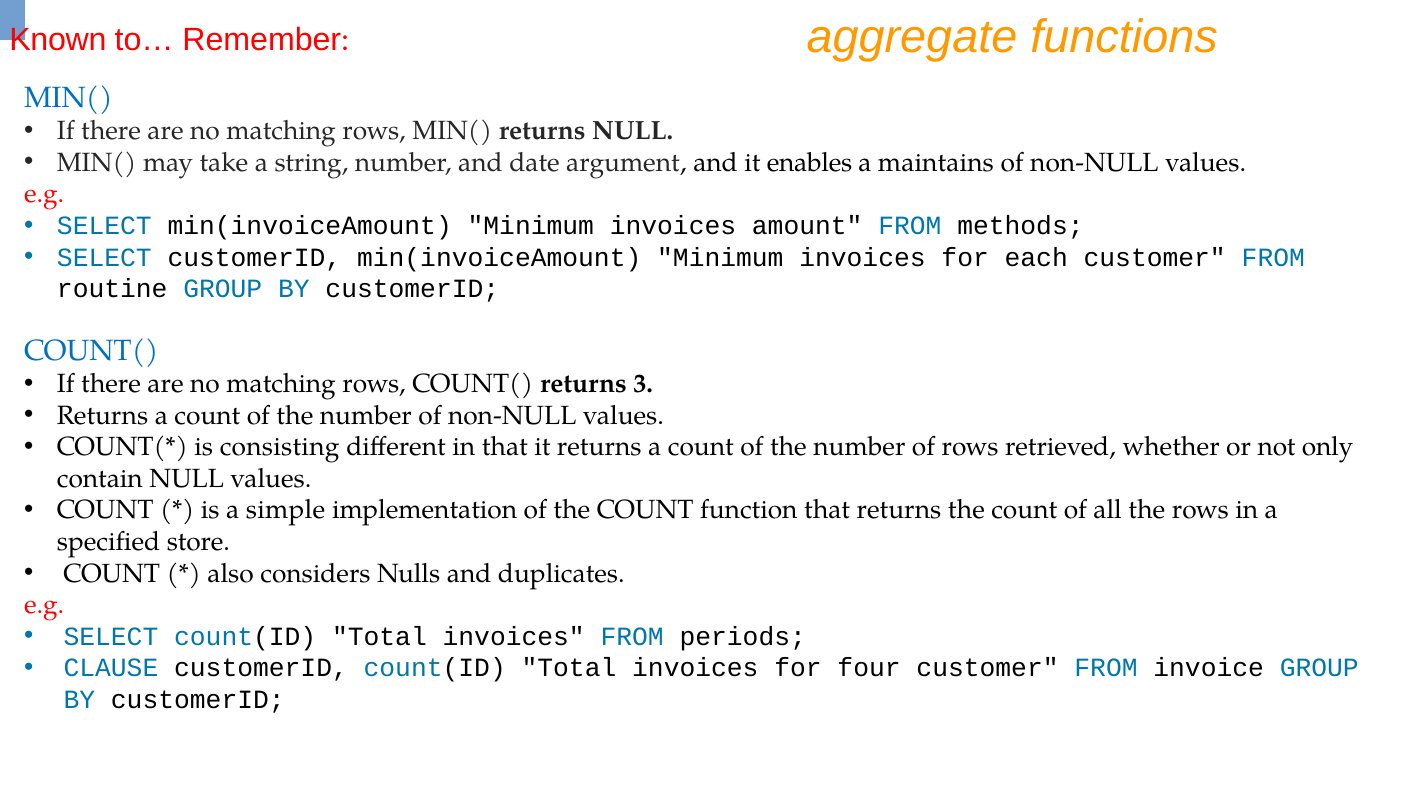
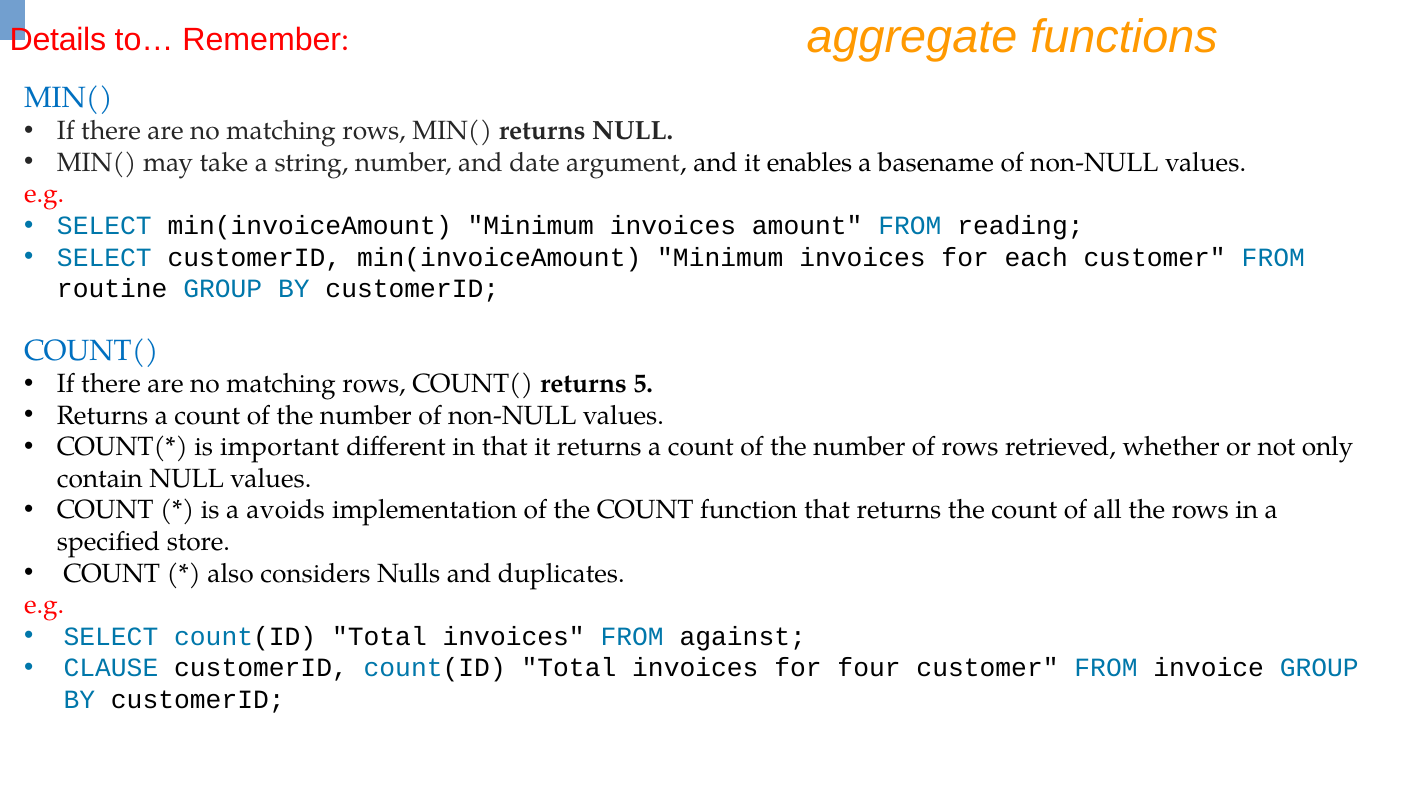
Known: Known -> Details
maintains: maintains -> basename
methods: methods -> reading
3: 3 -> 5
consisting: consisting -> important
simple: simple -> avoids
periods: periods -> against
